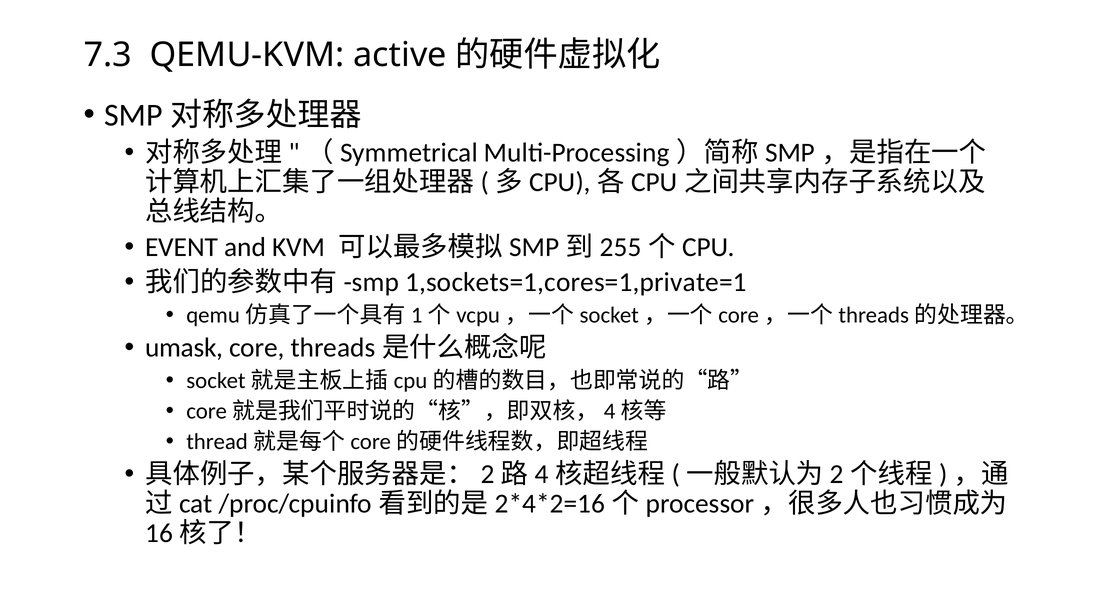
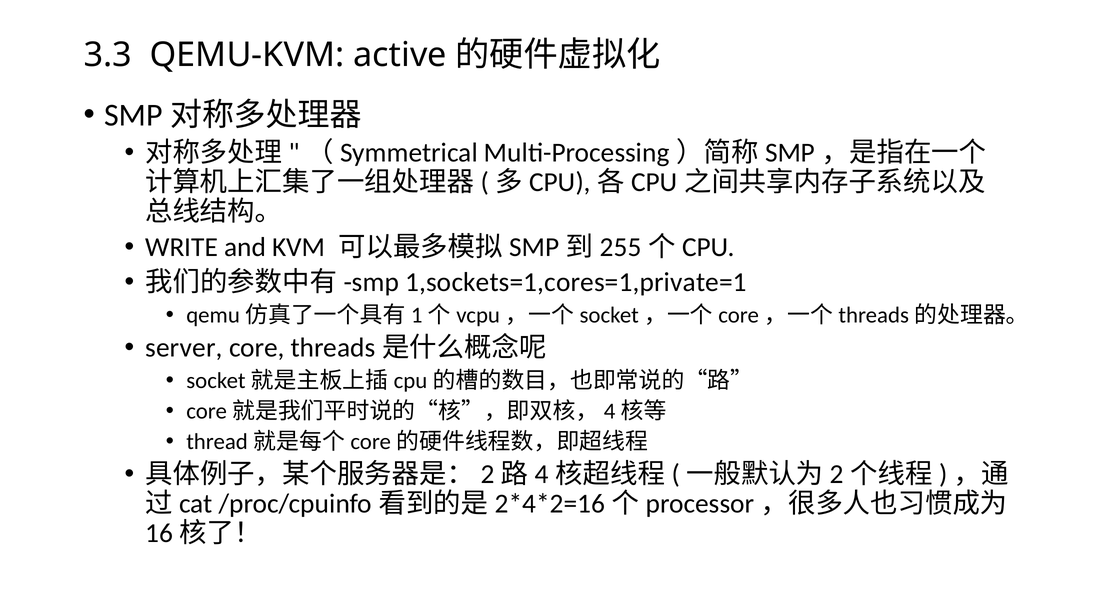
7.3: 7.3 -> 3.3
EVENT: EVENT -> WRITE
umask: umask -> server
